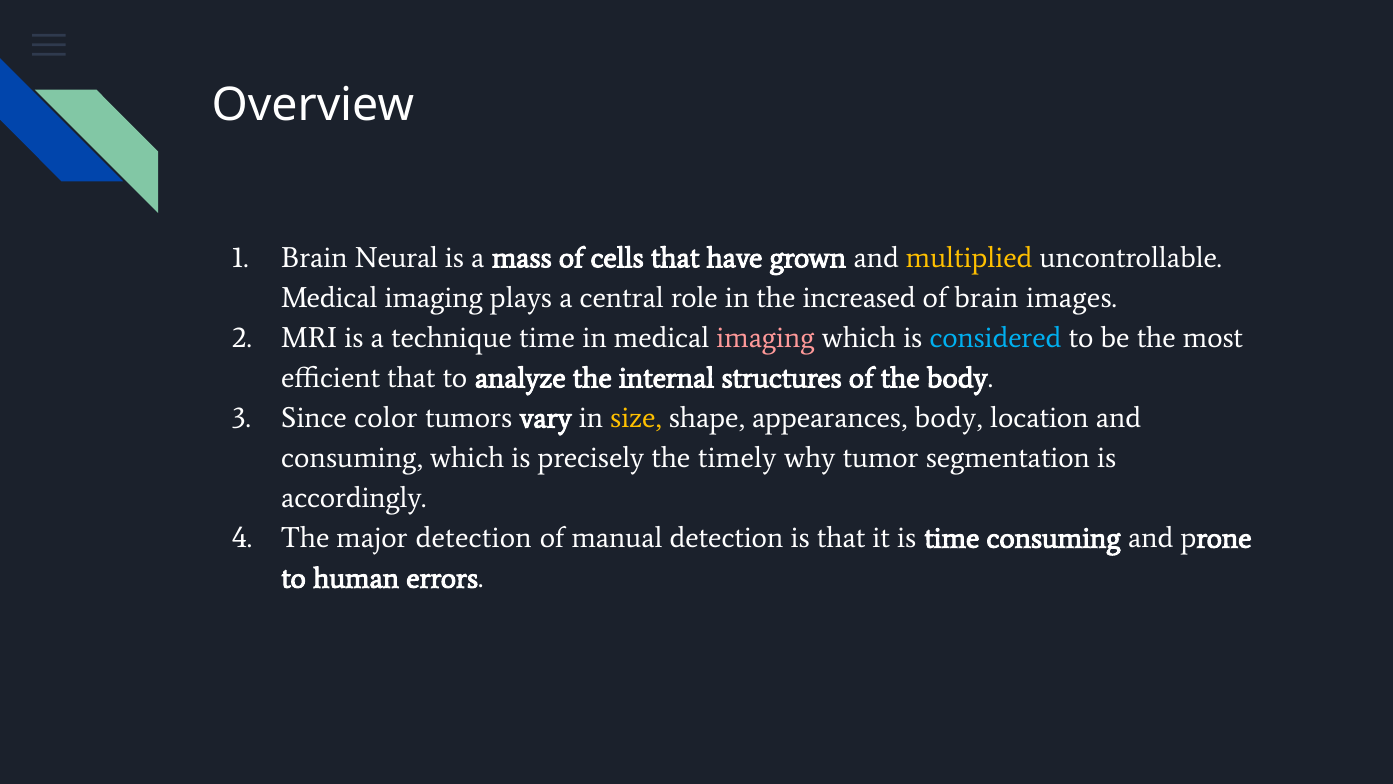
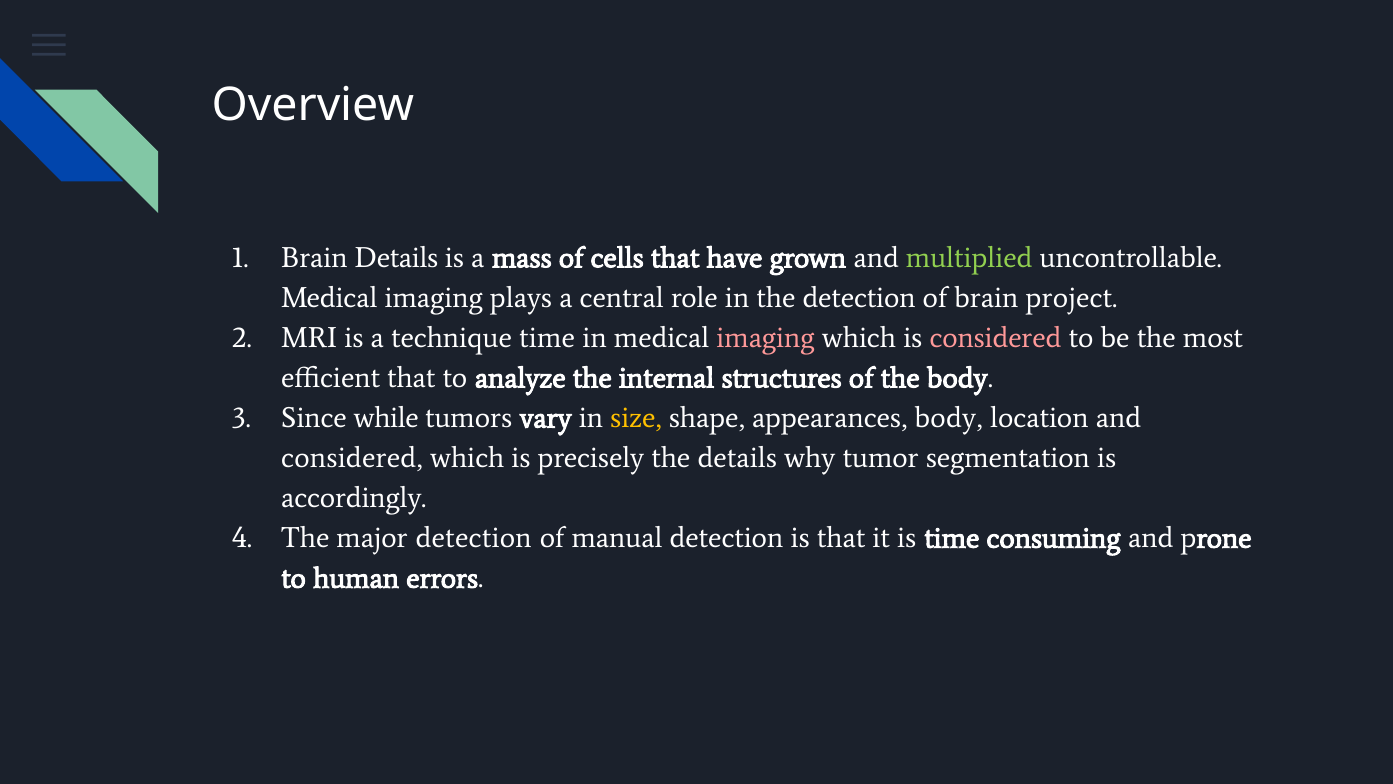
Brain Neural: Neural -> Details
multiplied colour: yellow -> light green
the increased: increased -> detection
images: images -> project
considered at (995, 338) colour: light blue -> pink
color: color -> while
consuming at (352, 458): consuming -> considered
the timely: timely -> details
